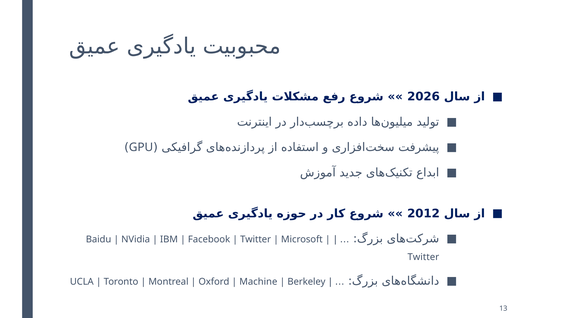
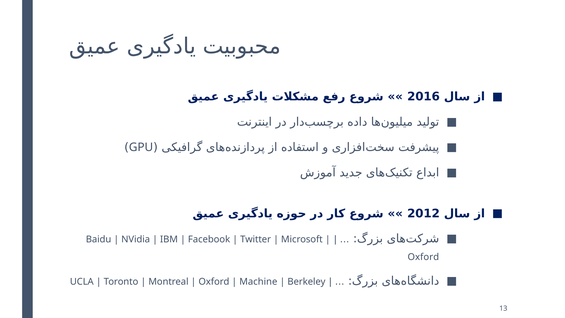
2026: 2026 -> 2016
Twitter at (423, 257): Twitter -> Oxford
